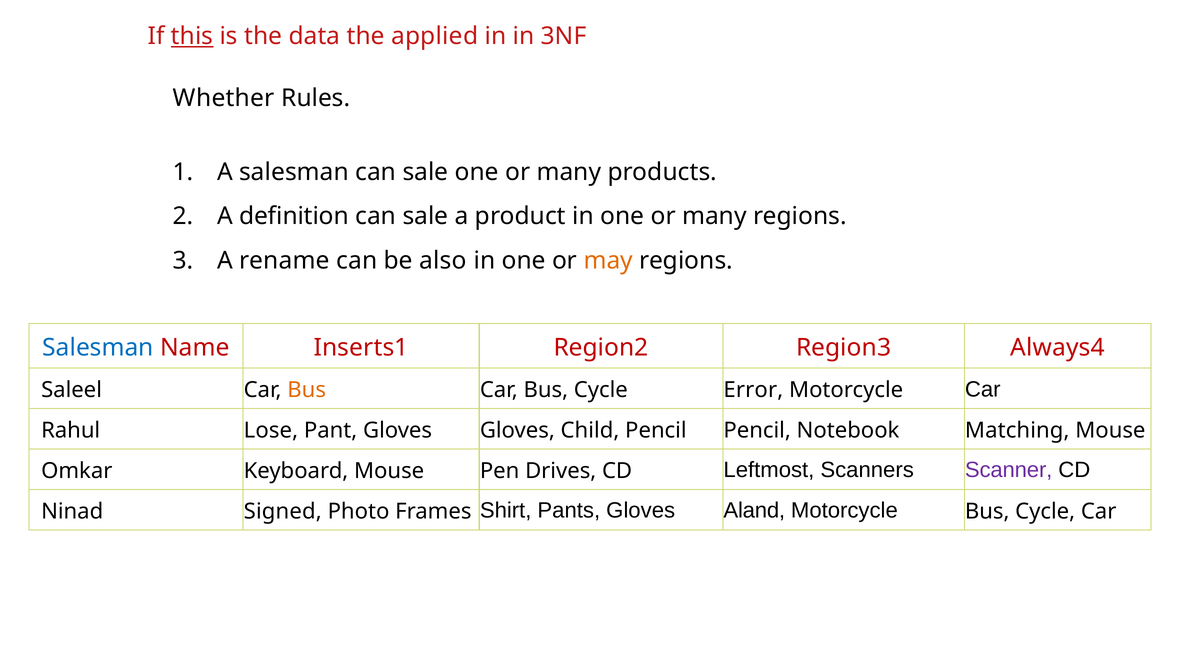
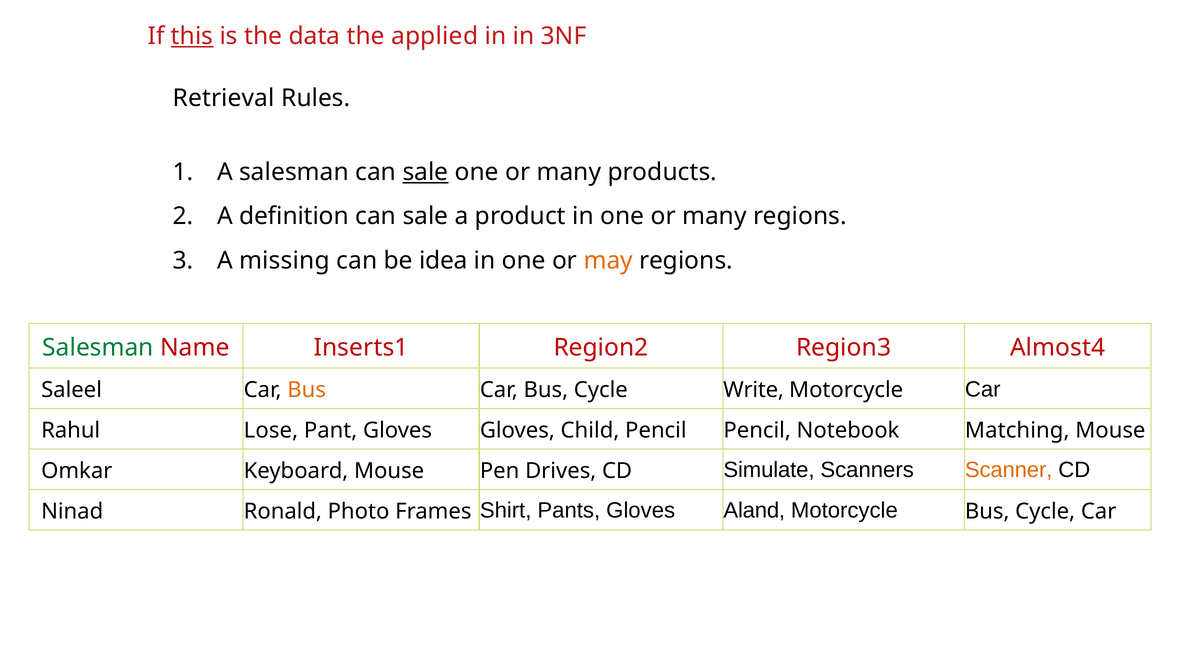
Whether: Whether -> Retrieval
sale at (425, 172) underline: none -> present
rename: rename -> missing
also: also -> idea
Salesman at (98, 348) colour: blue -> green
Always4: Always4 -> Almost4
Error: Error -> Write
Leftmost: Leftmost -> Simulate
Scanner colour: purple -> orange
Signed: Signed -> Ronald
